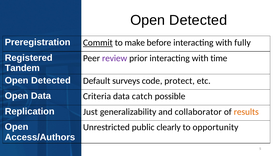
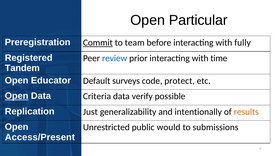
Detected at (198, 20): Detected -> Particular
make: make -> team
review colour: purple -> blue
Detected at (51, 80): Detected -> Educator
Open at (17, 96) underline: none -> present
catch: catch -> verify
collaborator: collaborator -> intentionally
clearly: clearly -> would
opportunity: opportunity -> submissions
Access/Authors: Access/Authors -> Access/Present
